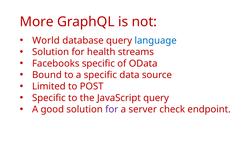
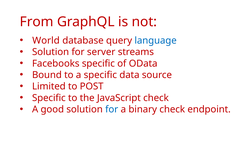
More: More -> From
health: health -> server
JavaScript query: query -> check
for at (112, 109) colour: purple -> blue
server: server -> binary
